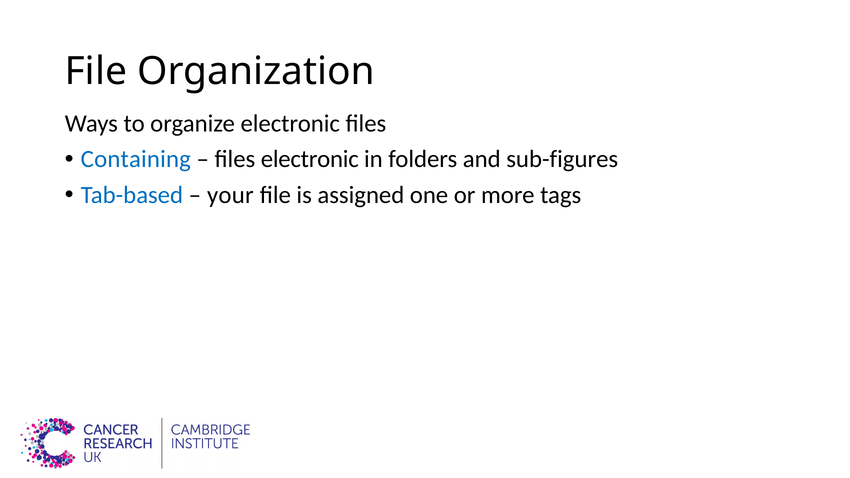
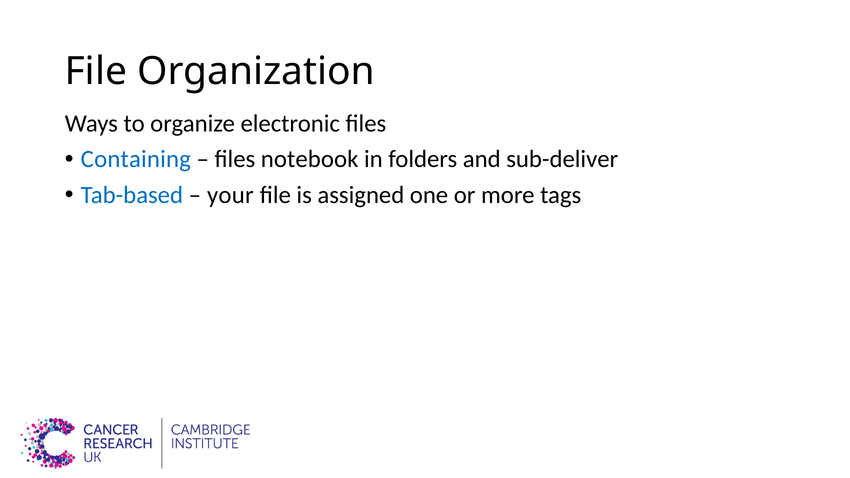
files electronic: electronic -> notebook
sub-figures: sub-figures -> sub-deliver
